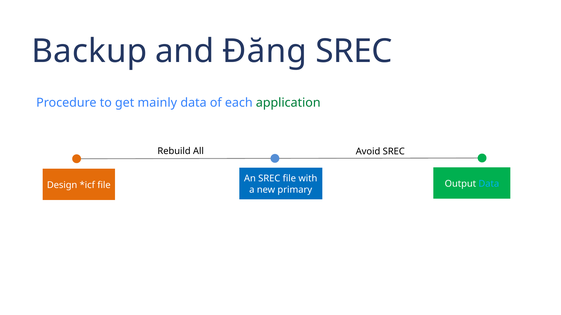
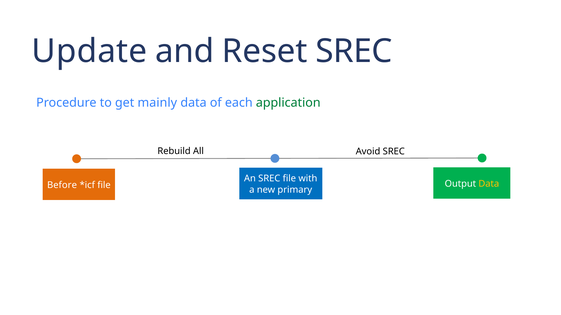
Backup: Backup -> Update
Đăng: Đăng -> Reset
Design: Design -> Before
Data at (489, 184) colour: light blue -> yellow
